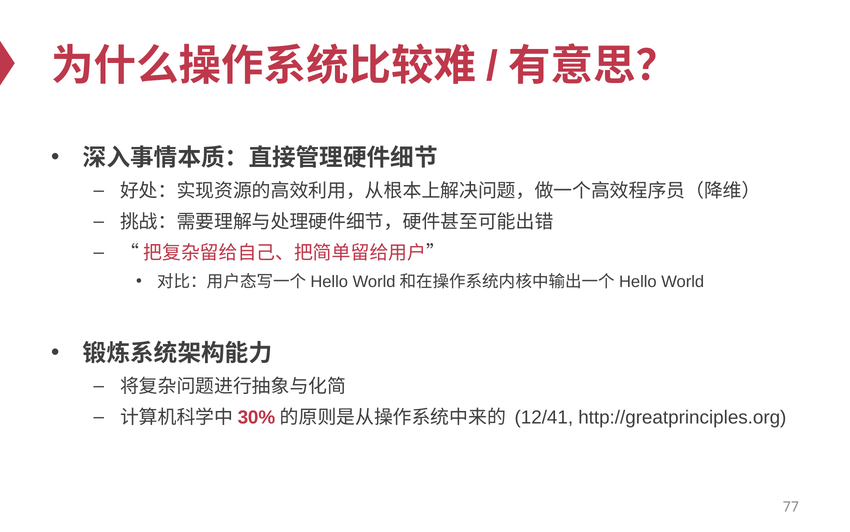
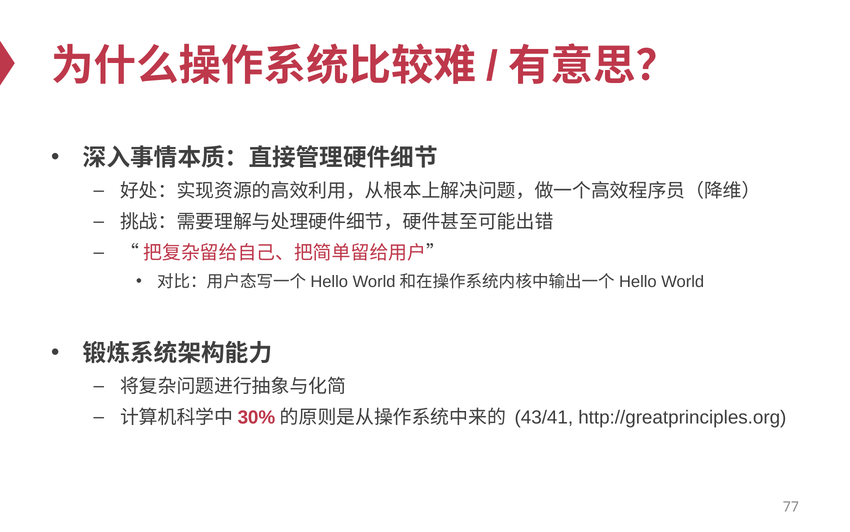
12/41: 12/41 -> 43/41
